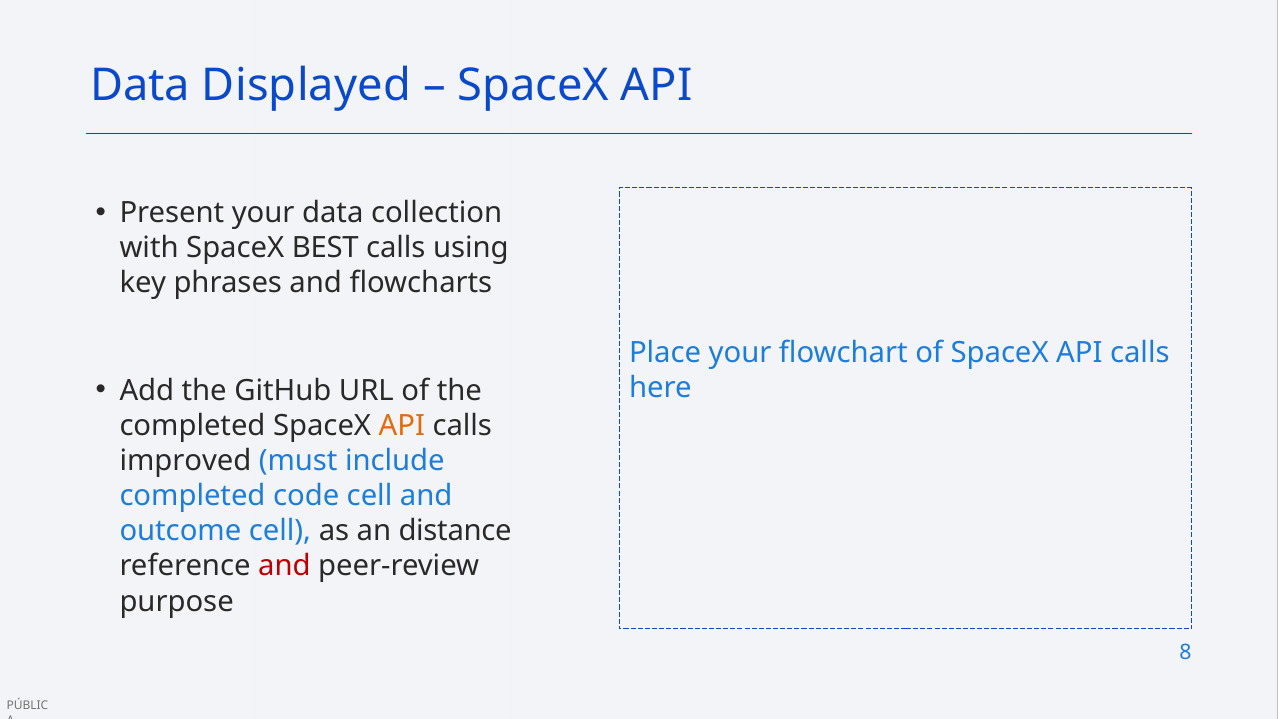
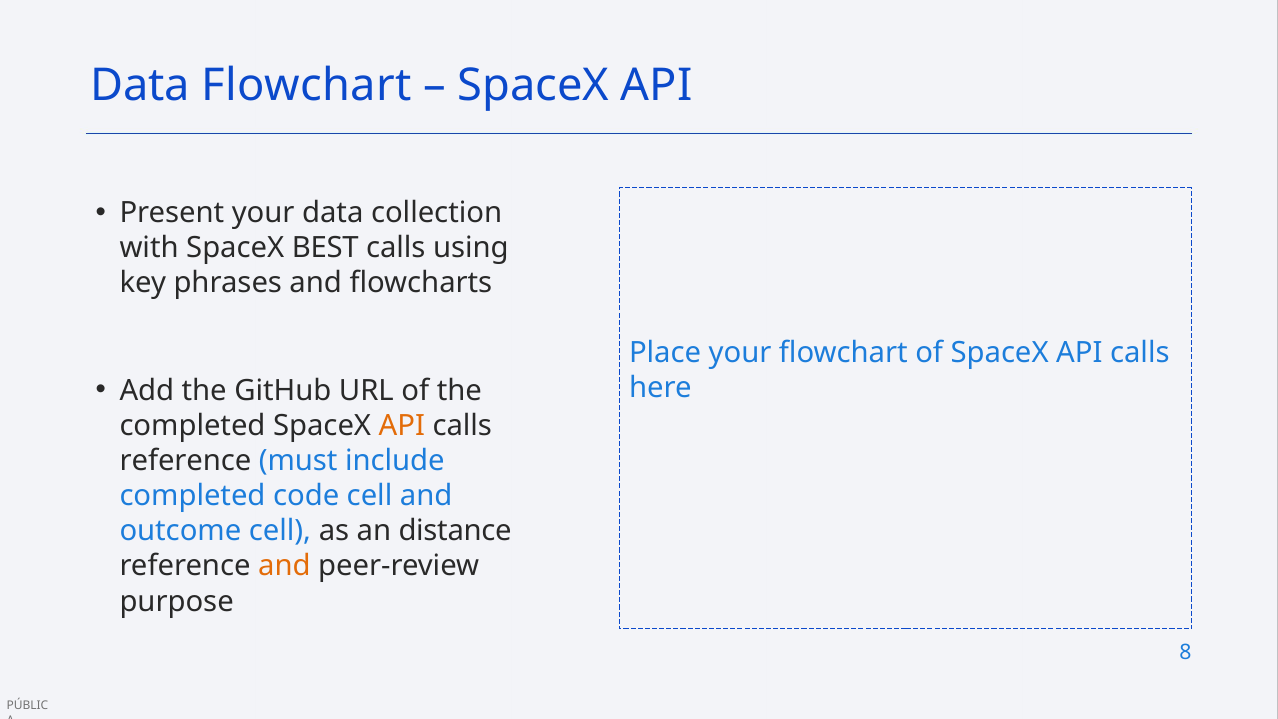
Data Displayed: Displayed -> Flowchart
improved at (185, 461): improved -> reference
and at (284, 566) colour: red -> orange
